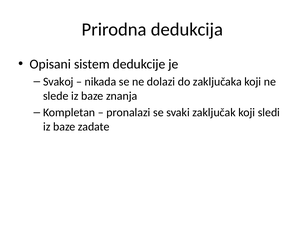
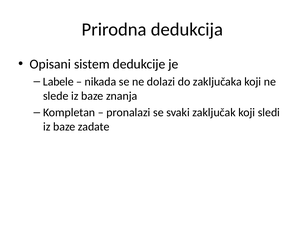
Svakoj: Svakoj -> Labele
